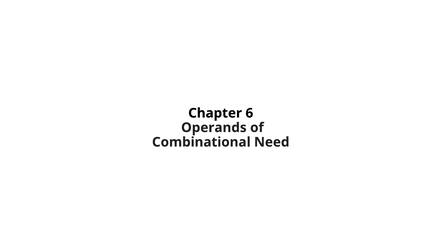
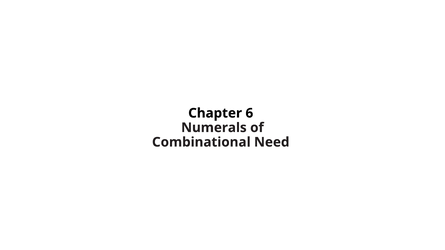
Operands: Operands -> Numerals
